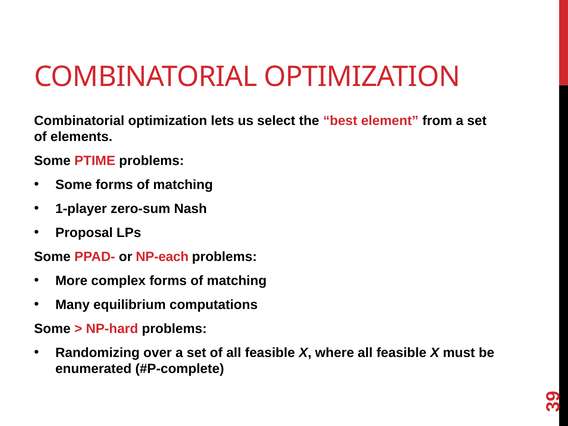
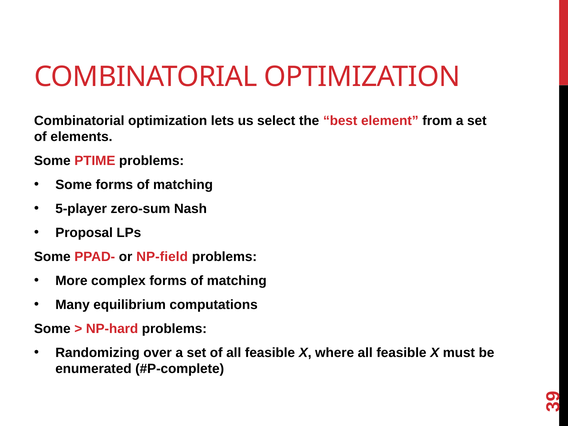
1-player: 1-player -> 5-player
NP-each: NP-each -> NP-field
